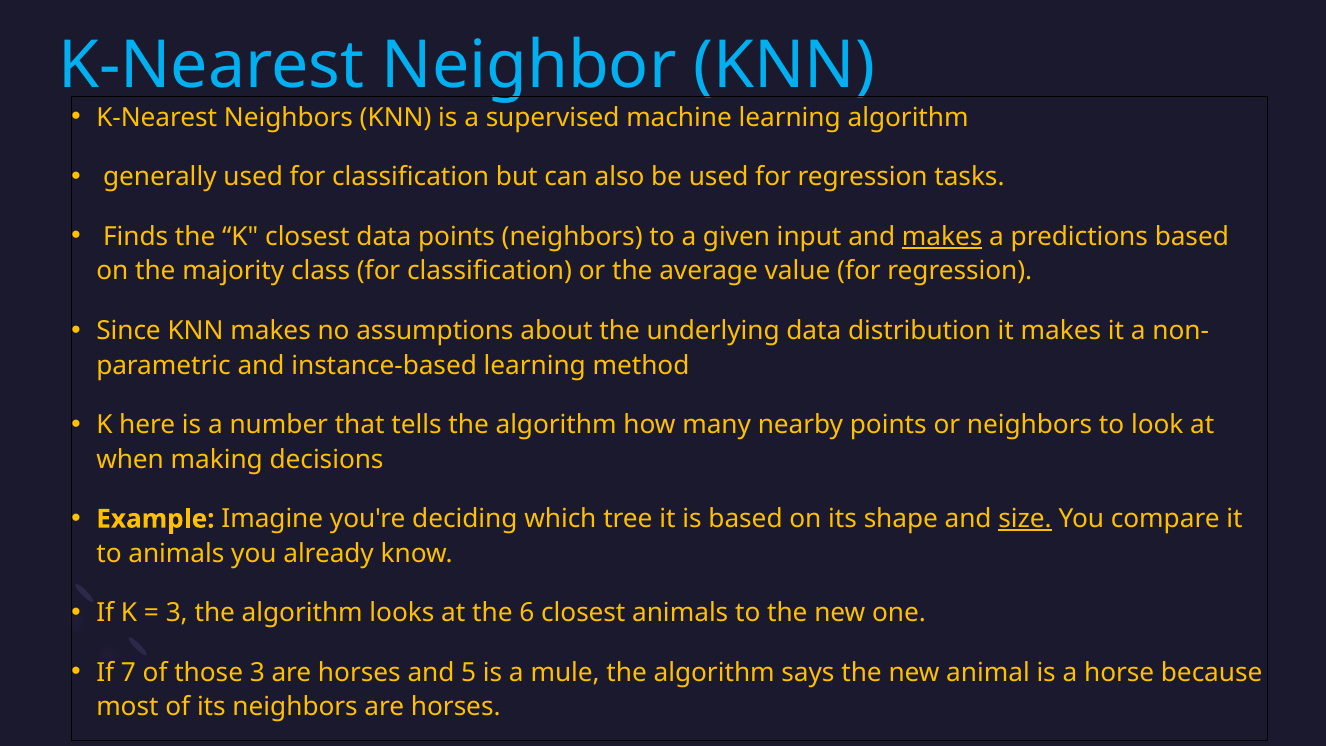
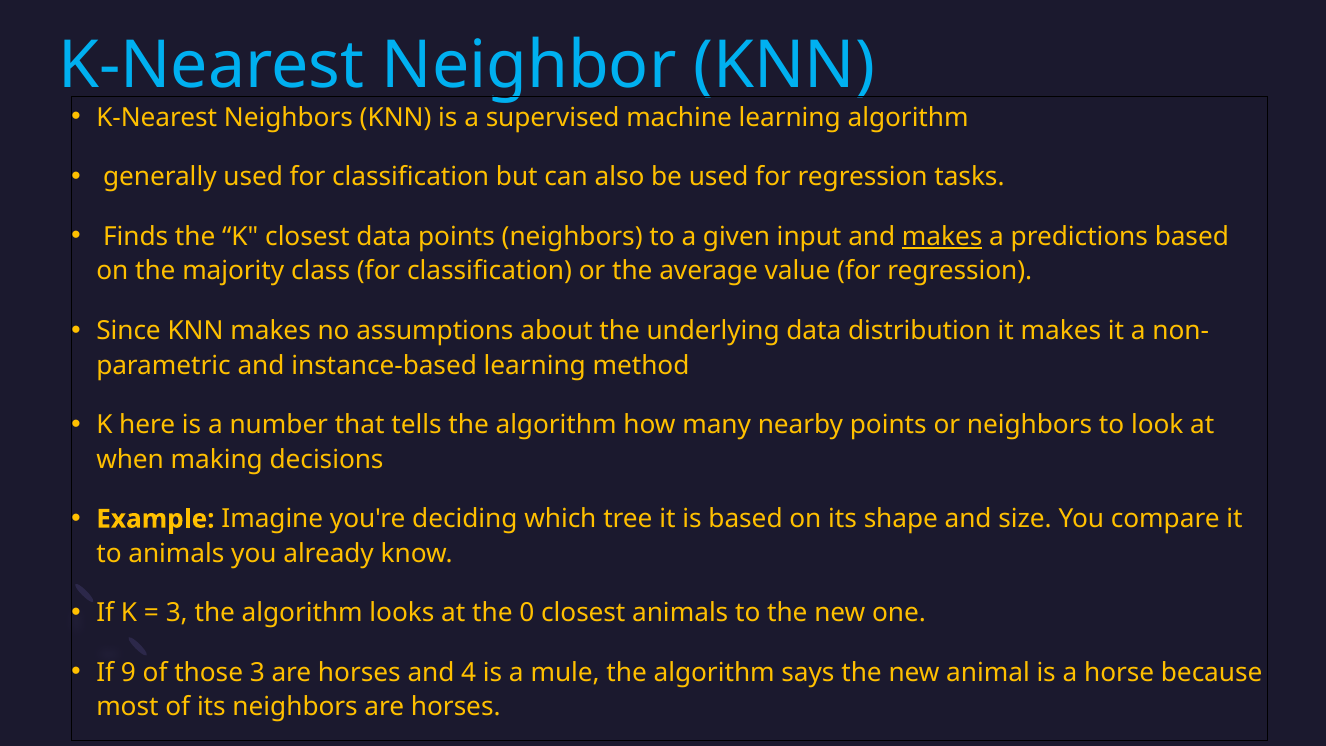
size underline: present -> none
6: 6 -> 0
7: 7 -> 9
5: 5 -> 4
